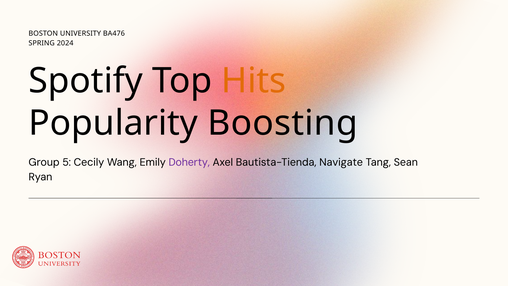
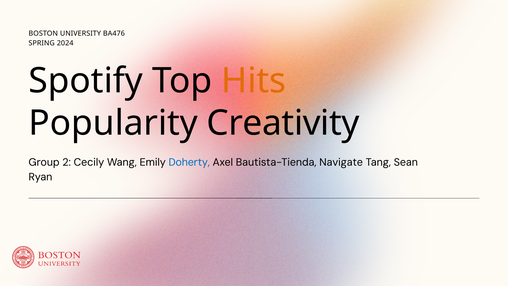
Boosting: Boosting -> Creativity
5: 5 -> 2
Doherty colour: purple -> blue
